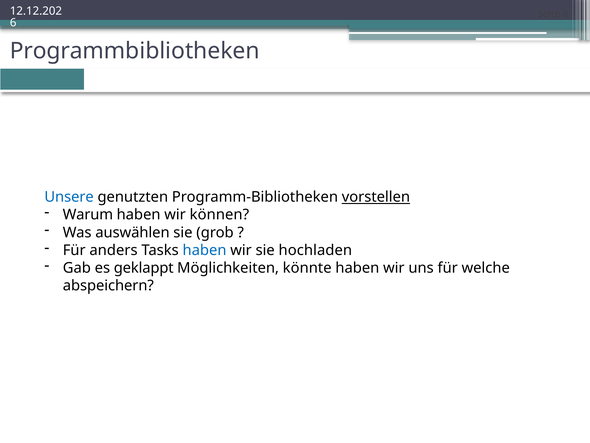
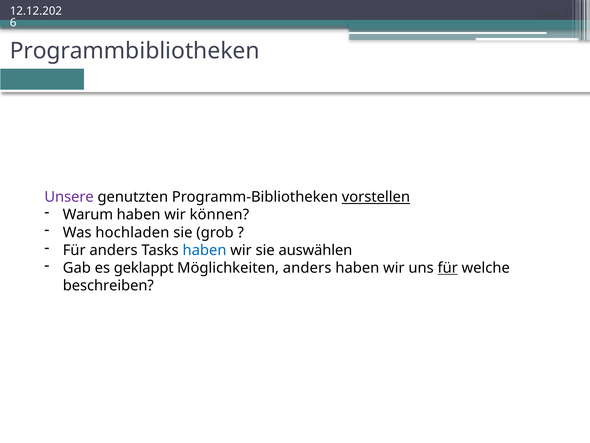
Unsere colour: blue -> purple
auswählen: auswählen -> hochladen
hochladen: hochladen -> auswählen
Möglichkeiten könnte: könnte -> anders
für at (448, 268) underline: none -> present
abspeichern: abspeichern -> beschreiben
